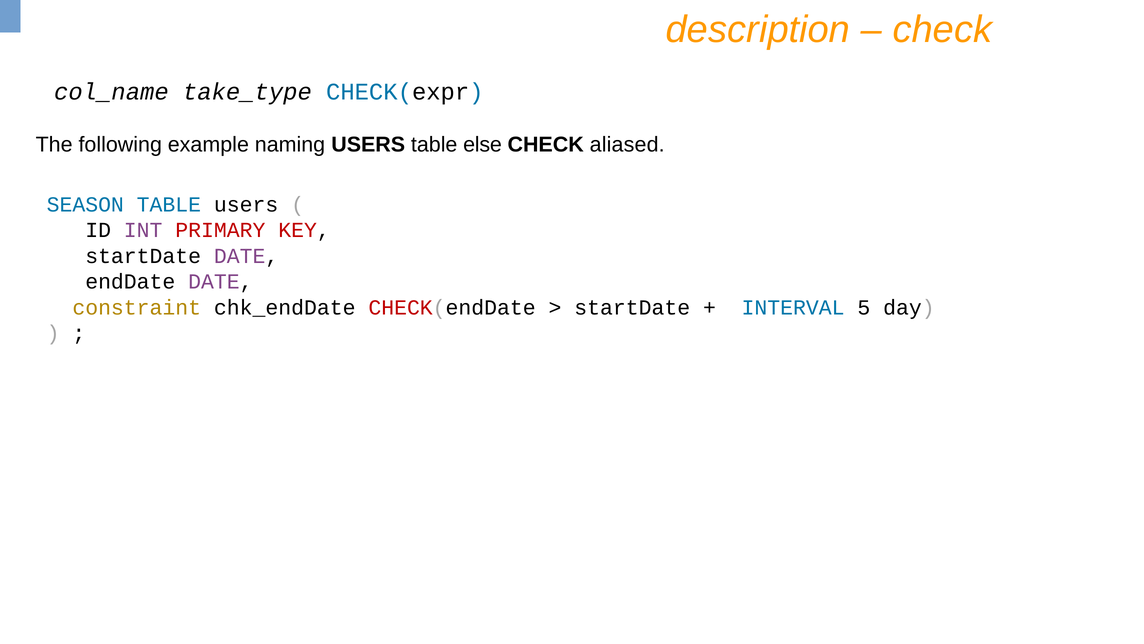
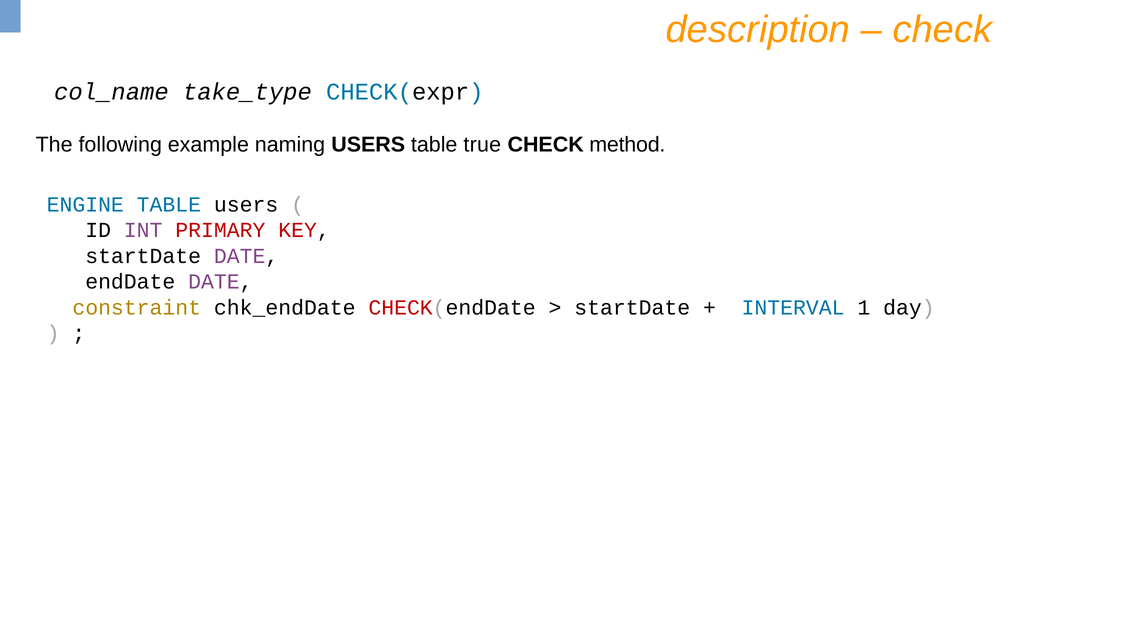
else: else -> true
aliased: aliased -> method
SEASON: SEASON -> ENGINE
5: 5 -> 1
